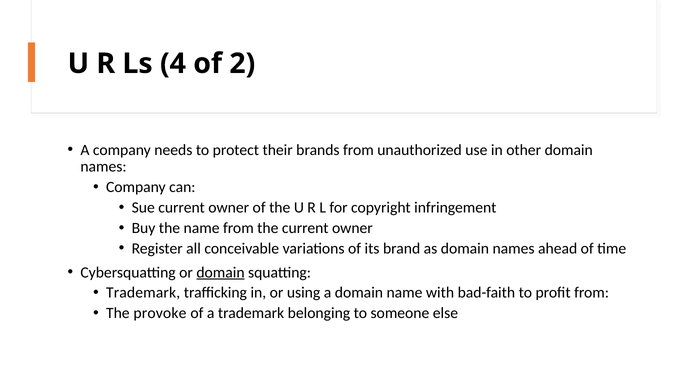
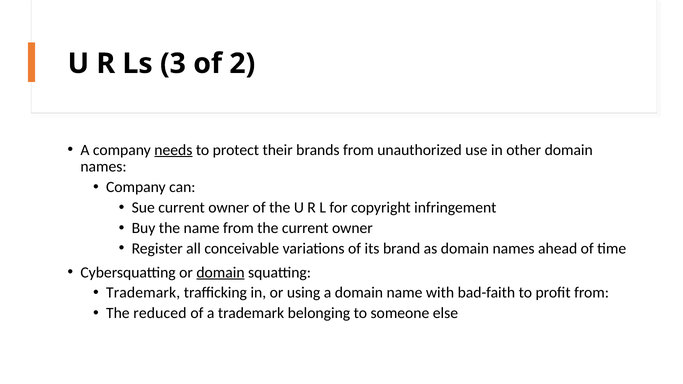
4: 4 -> 3
needs underline: none -> present
provoke: provoke -> reduced
